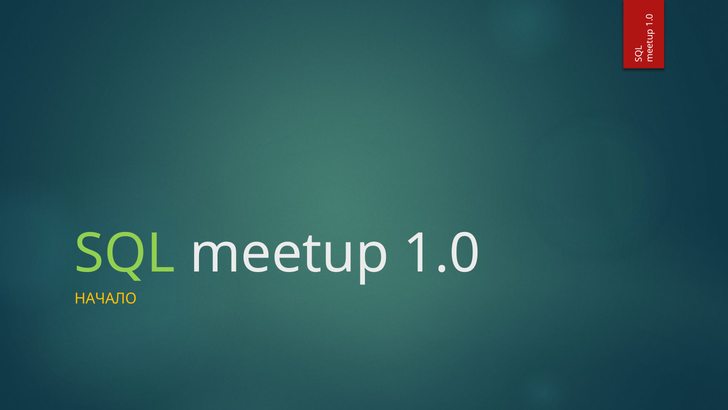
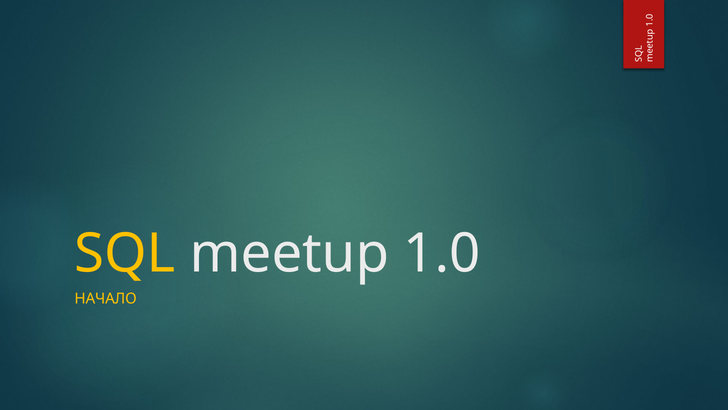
SQL colour: light green -> yellow
